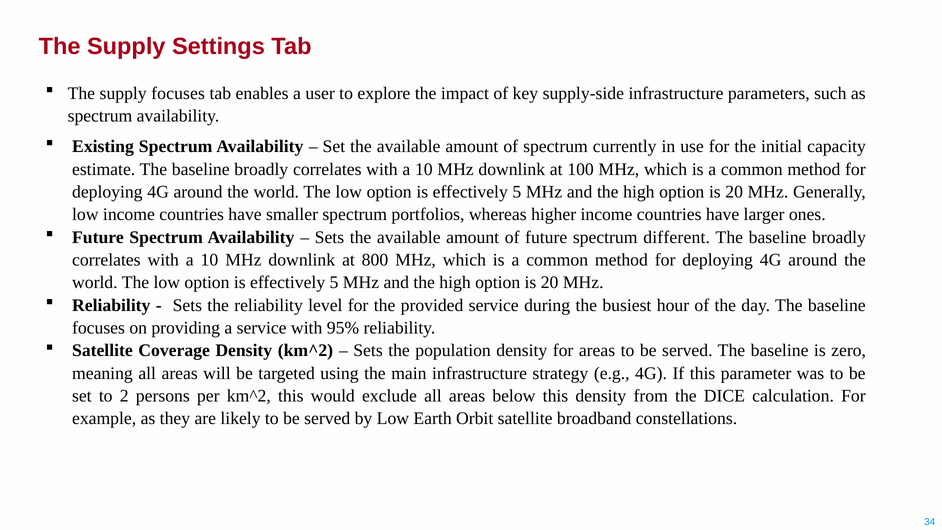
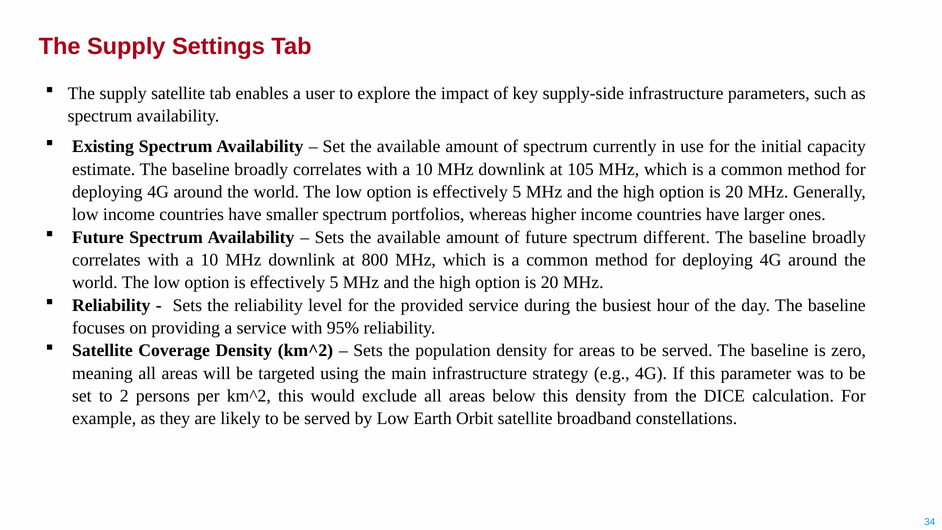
supply focuses: focuses -> satellite
100: 100 -> 105
